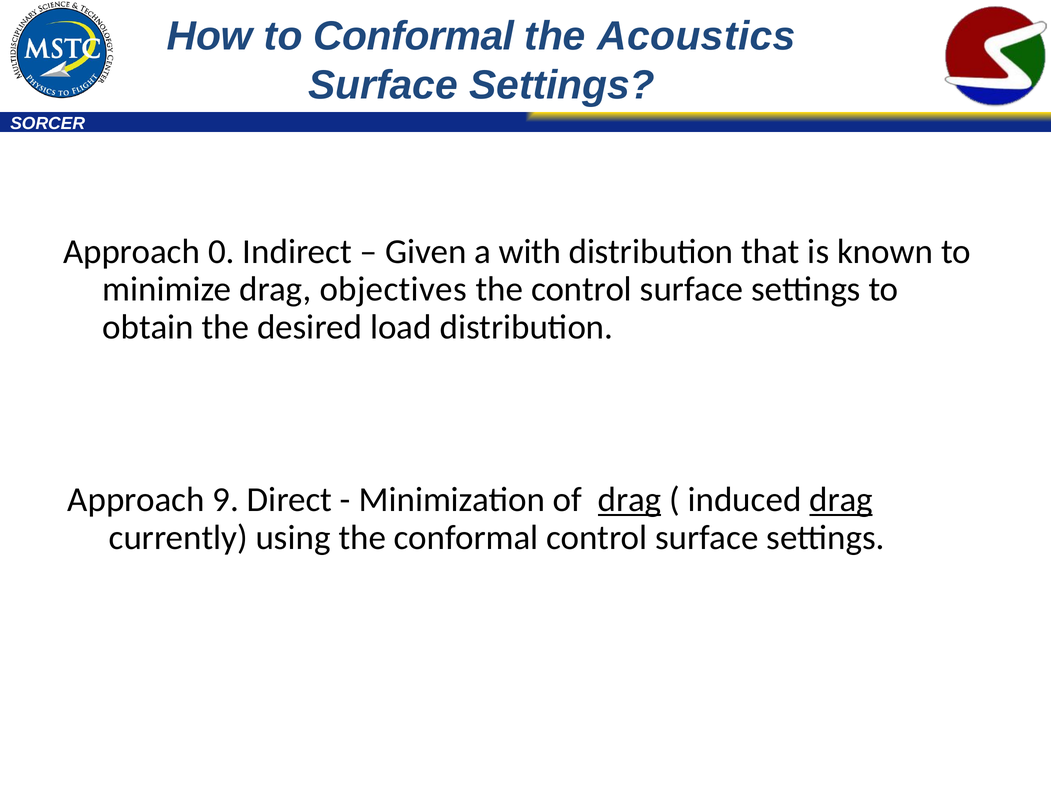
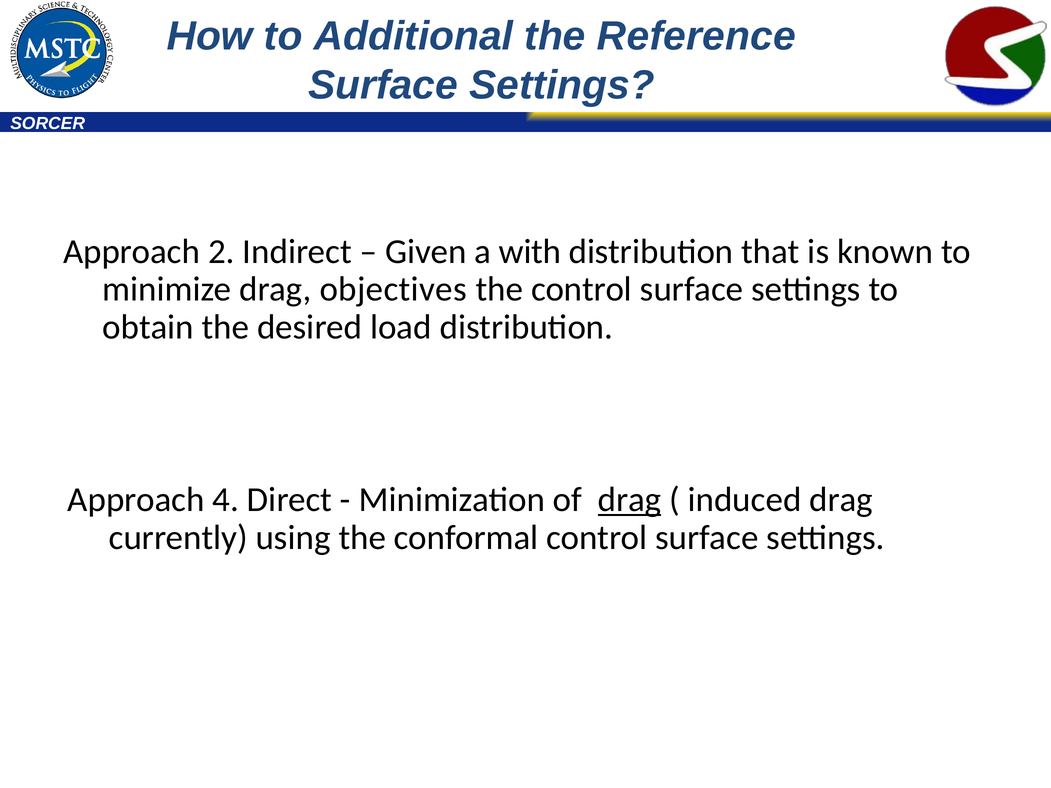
to Conformal: Conformal -> Additional
Acoustics: Acoustics -> Reference
0: 0 -> 2
9: 9 -> 4
drag at (841, 500) underline: present -> none
